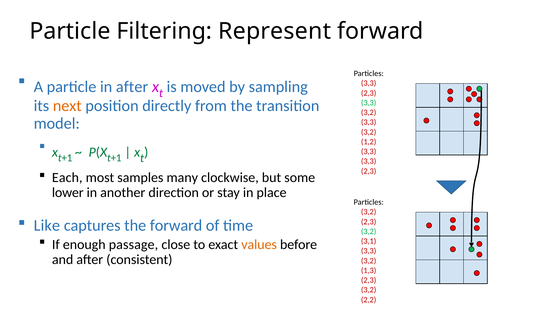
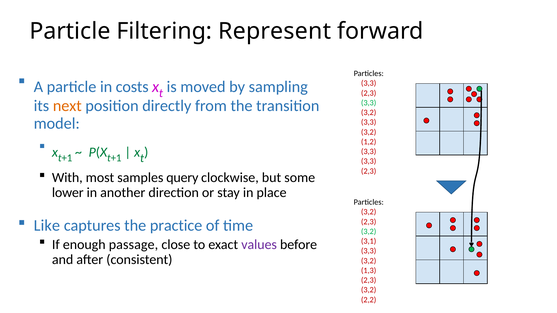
in after: after -> costs
Each: Each -> With
many: many -> query
the forward: forward -> practice
values colour: orange -> purple
